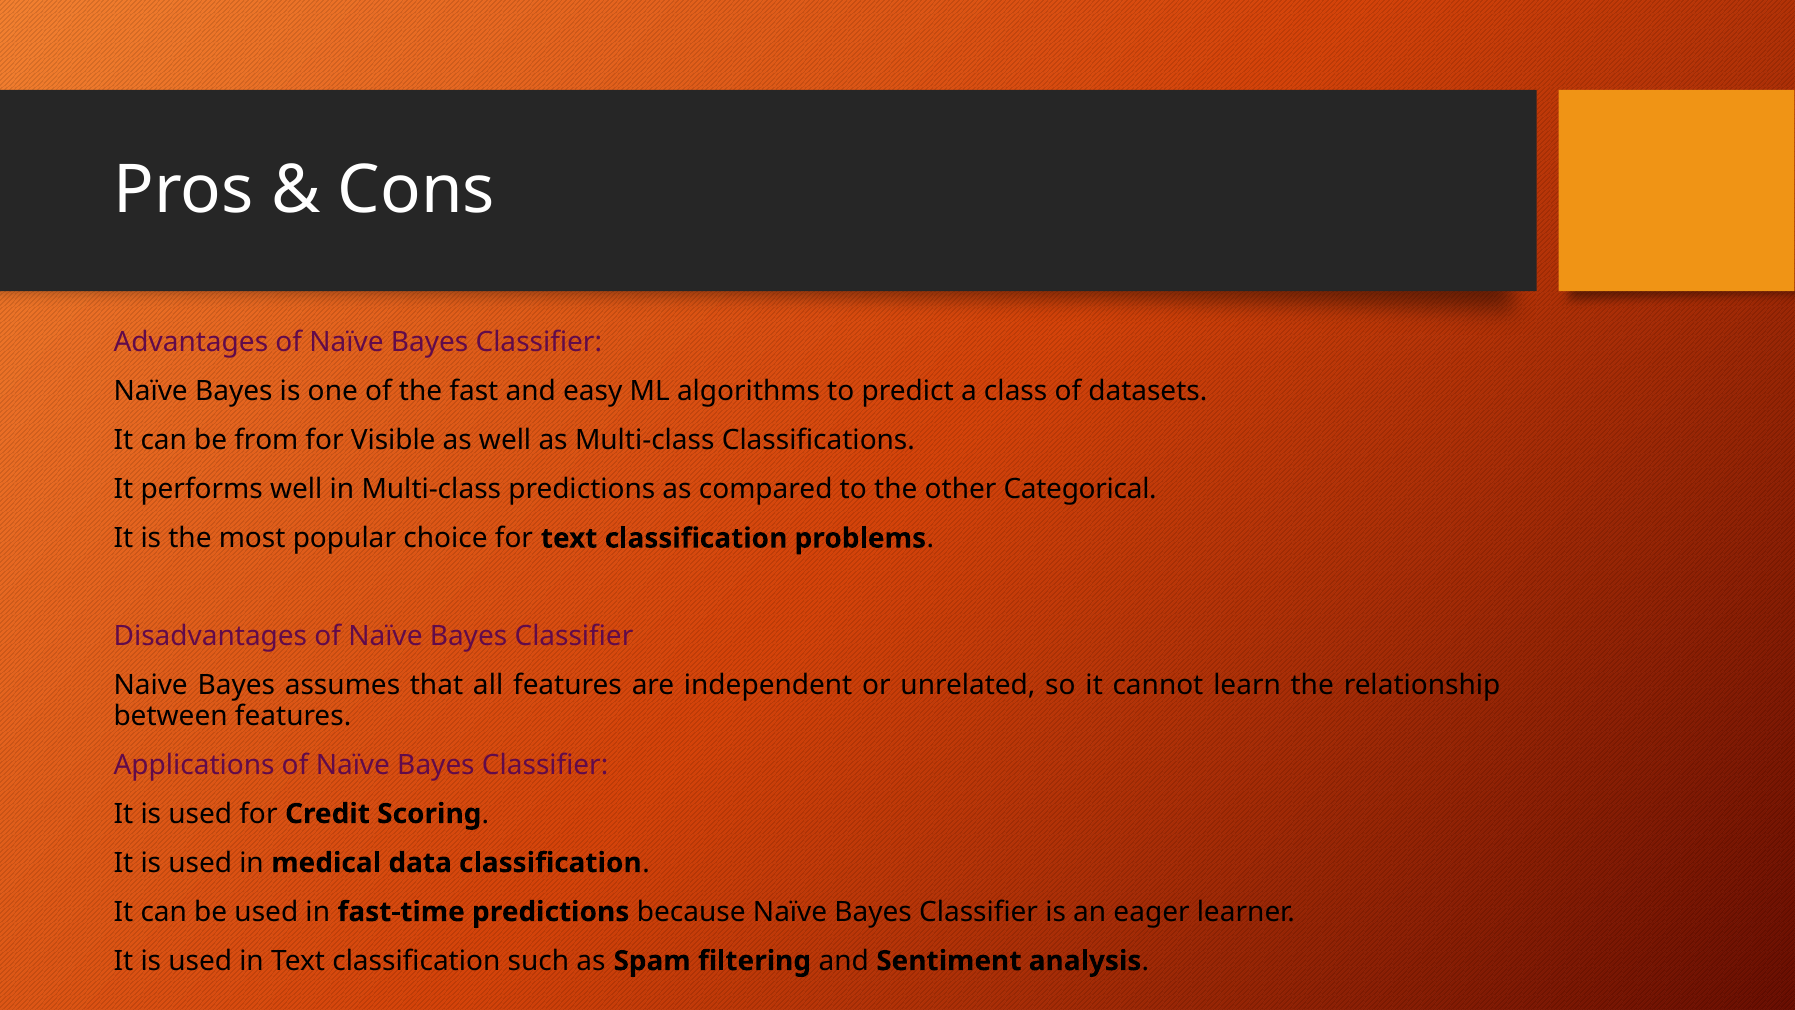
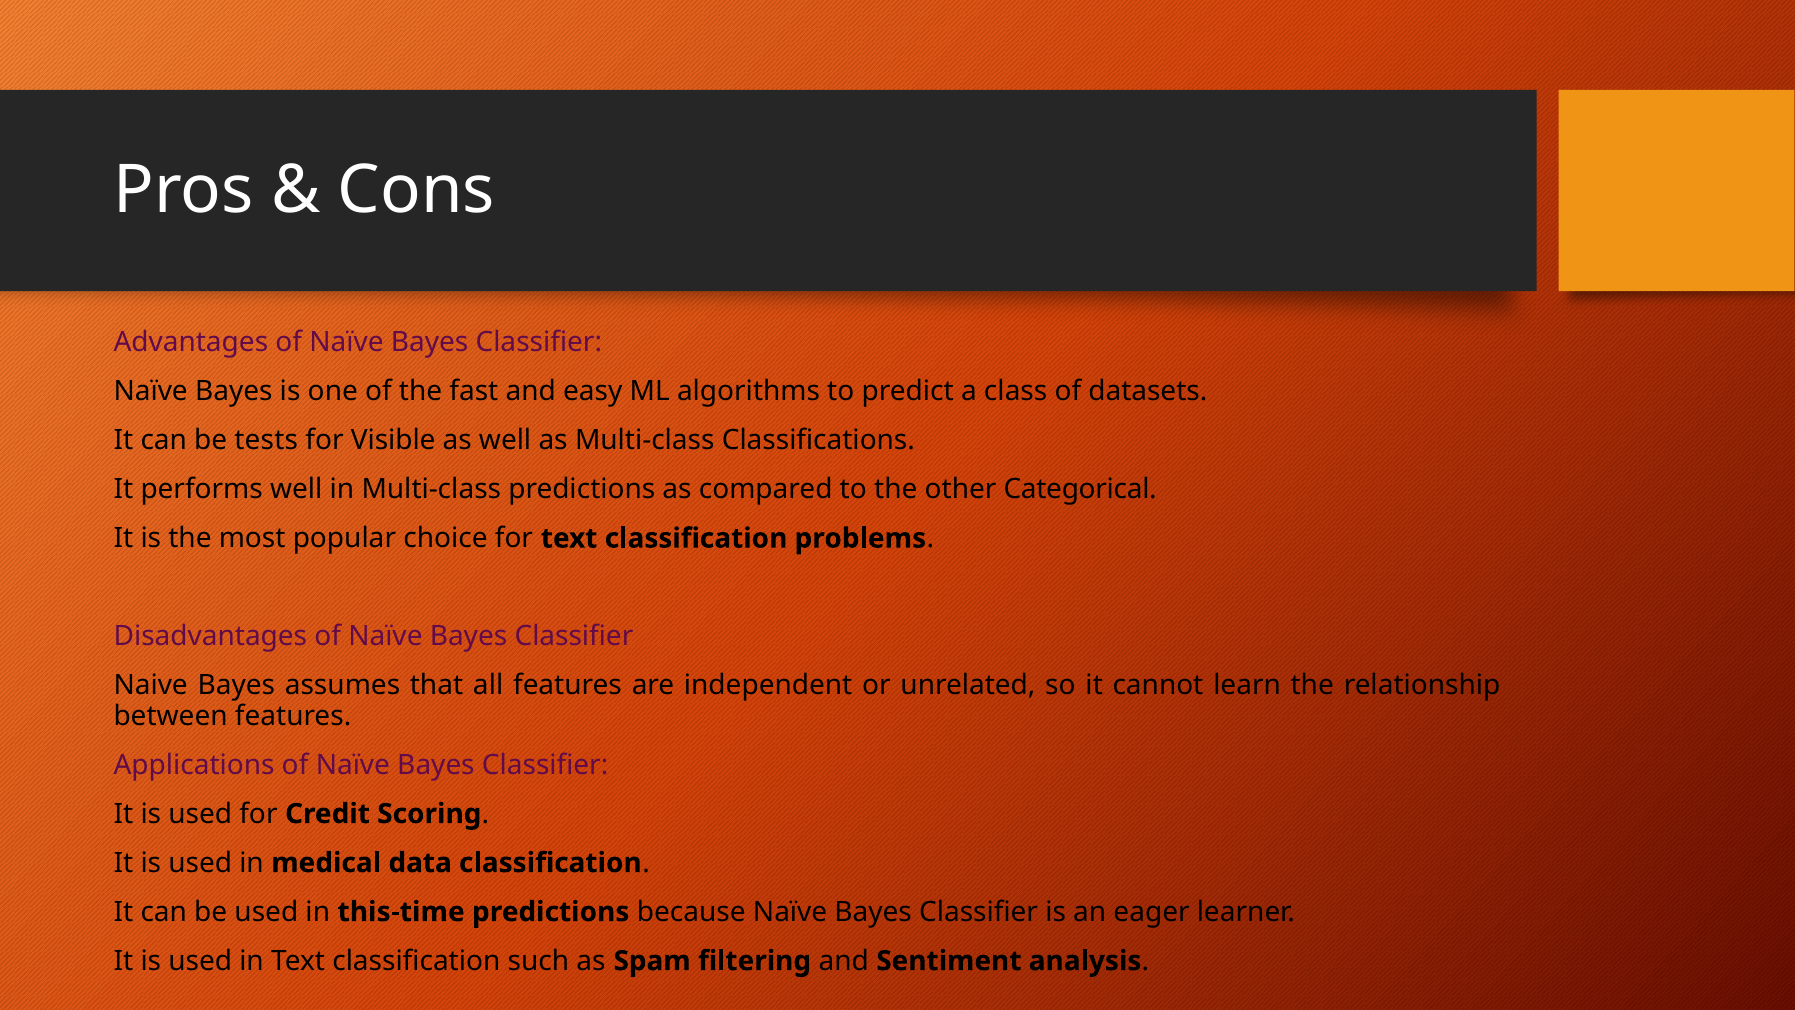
from: from -> tests
fast-time: fast-time -> this-time
